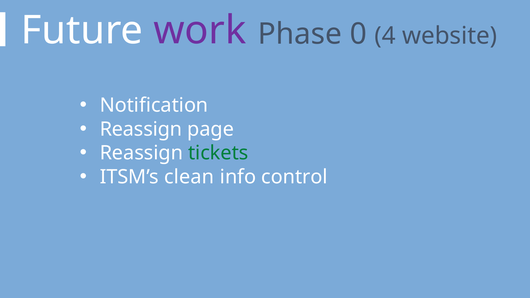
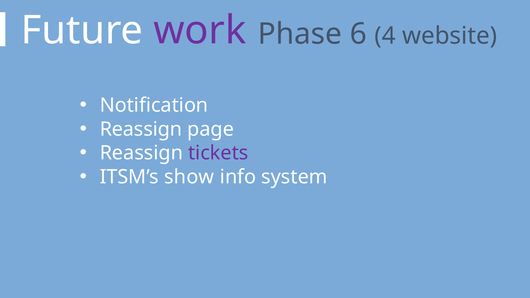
0: 0 -> 6
tickets colour: green -> purple
clean: clean -> show
control: control -> system
